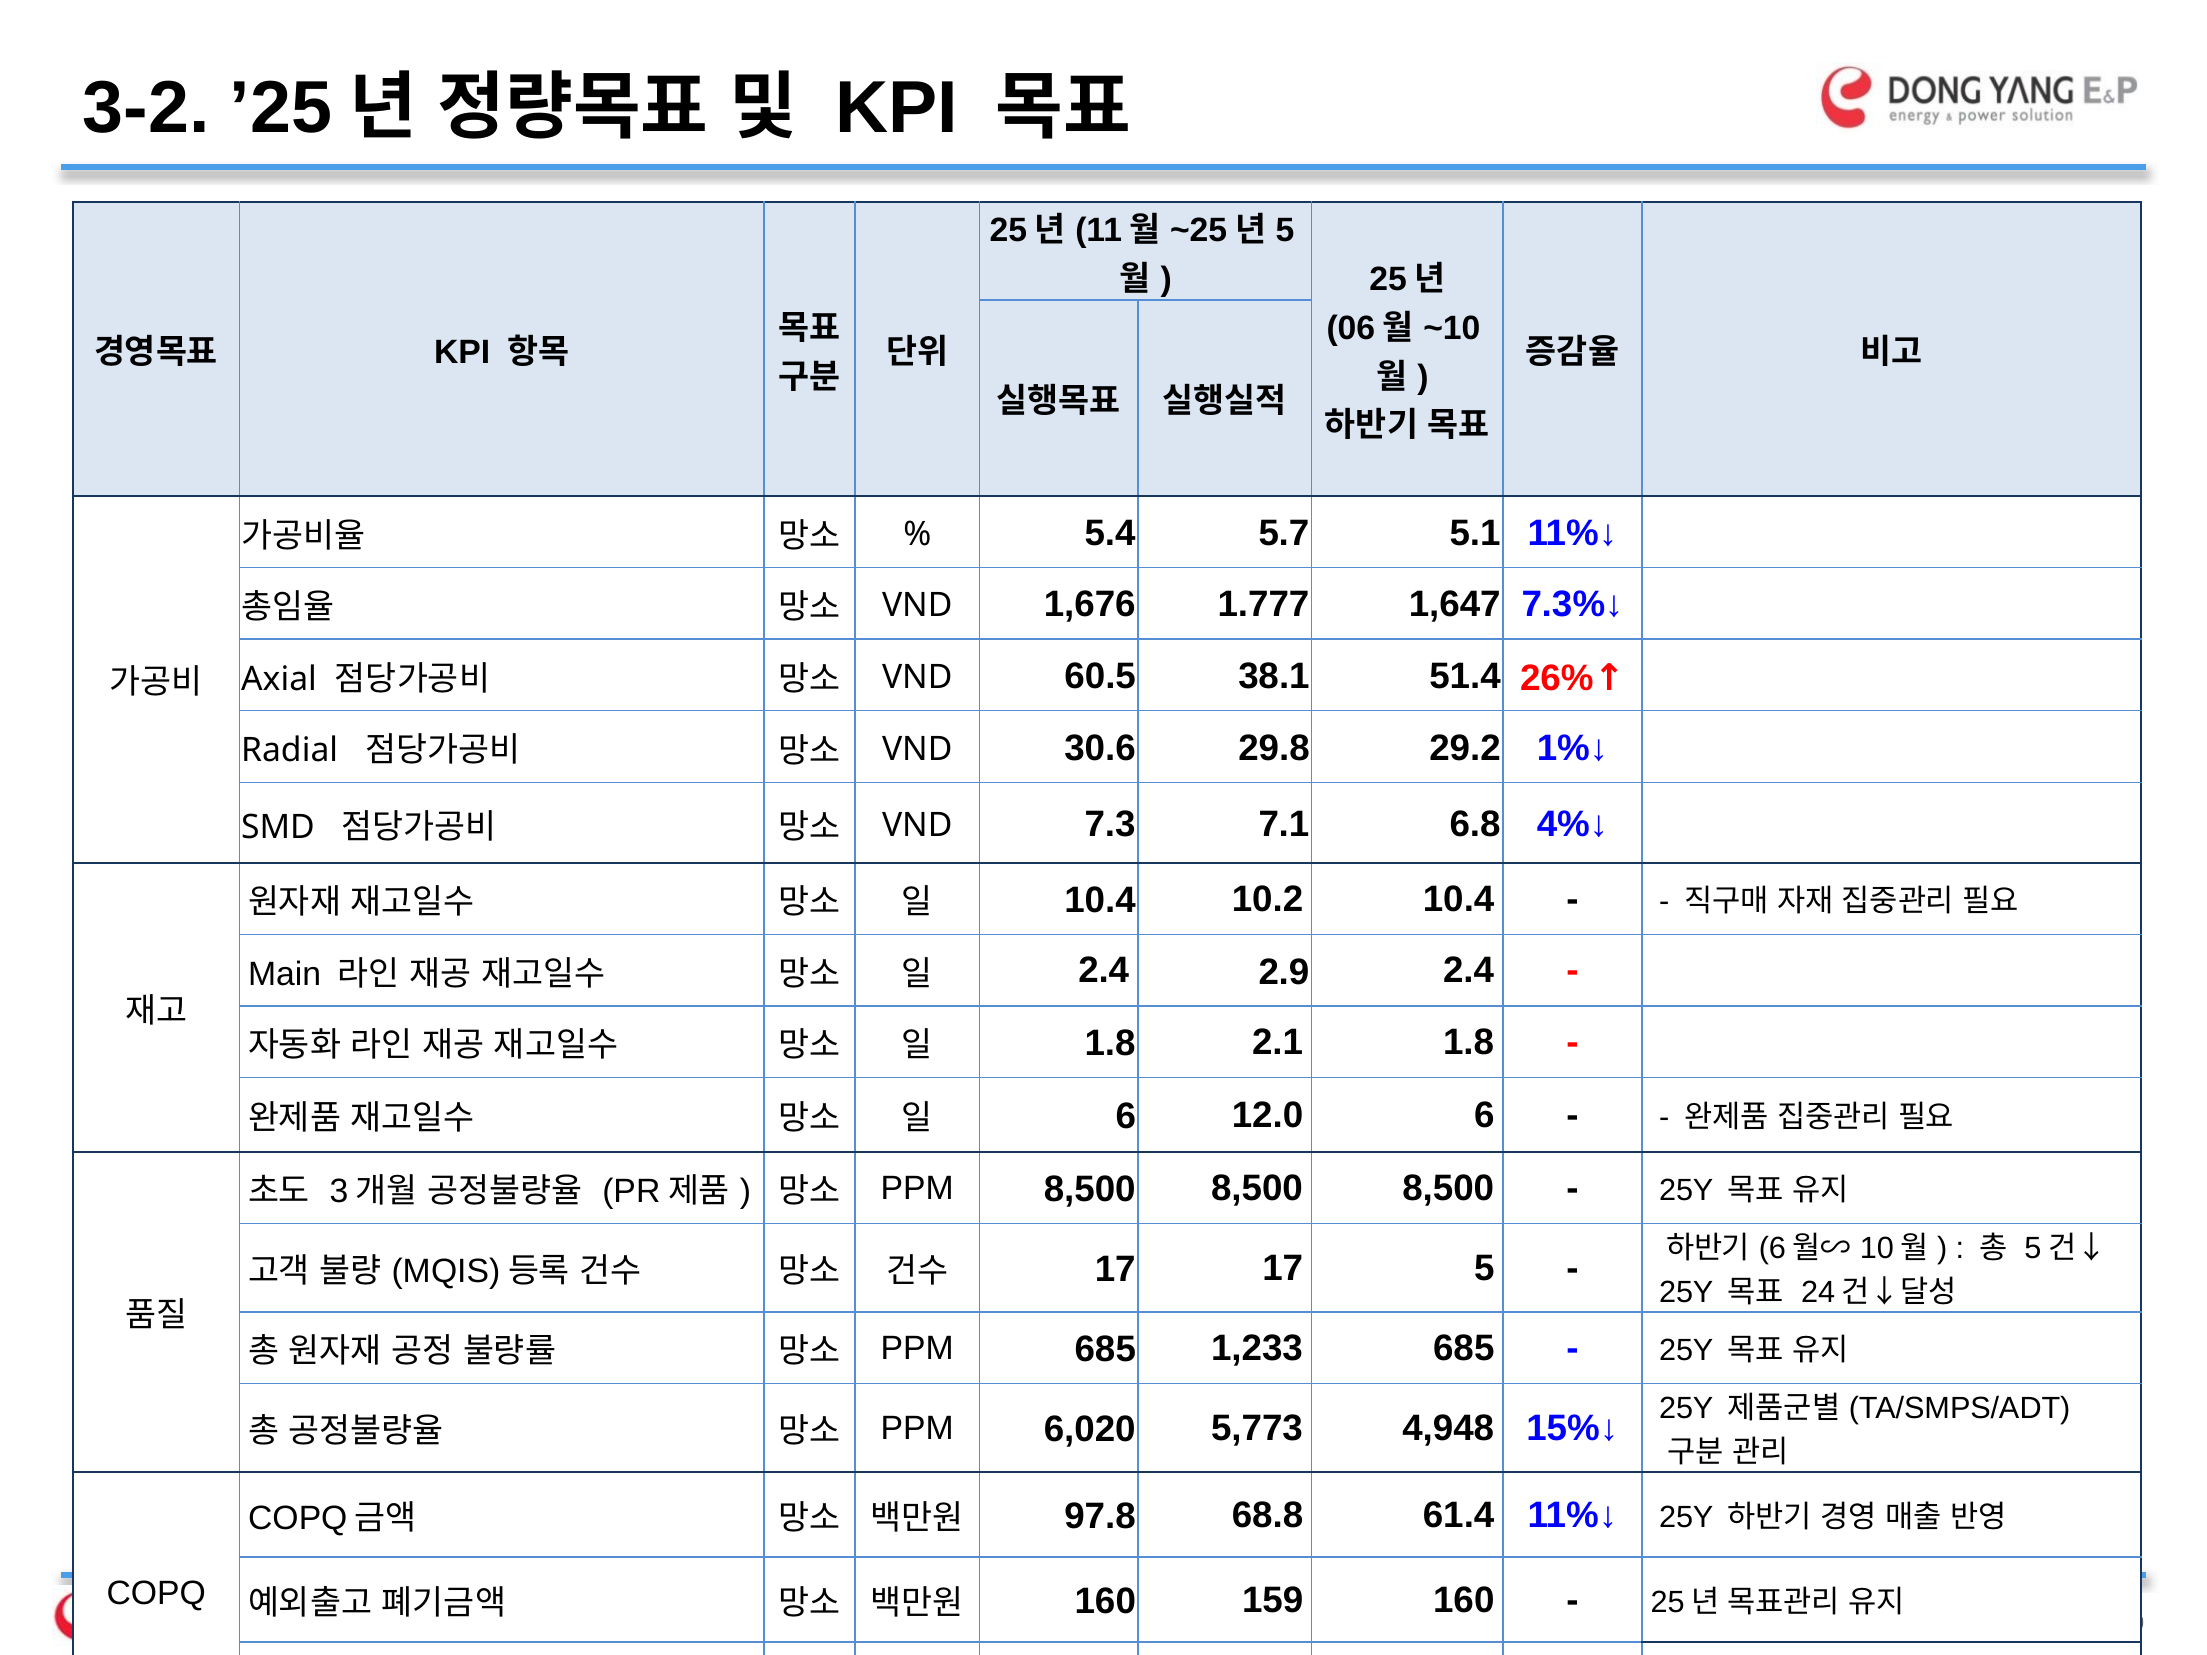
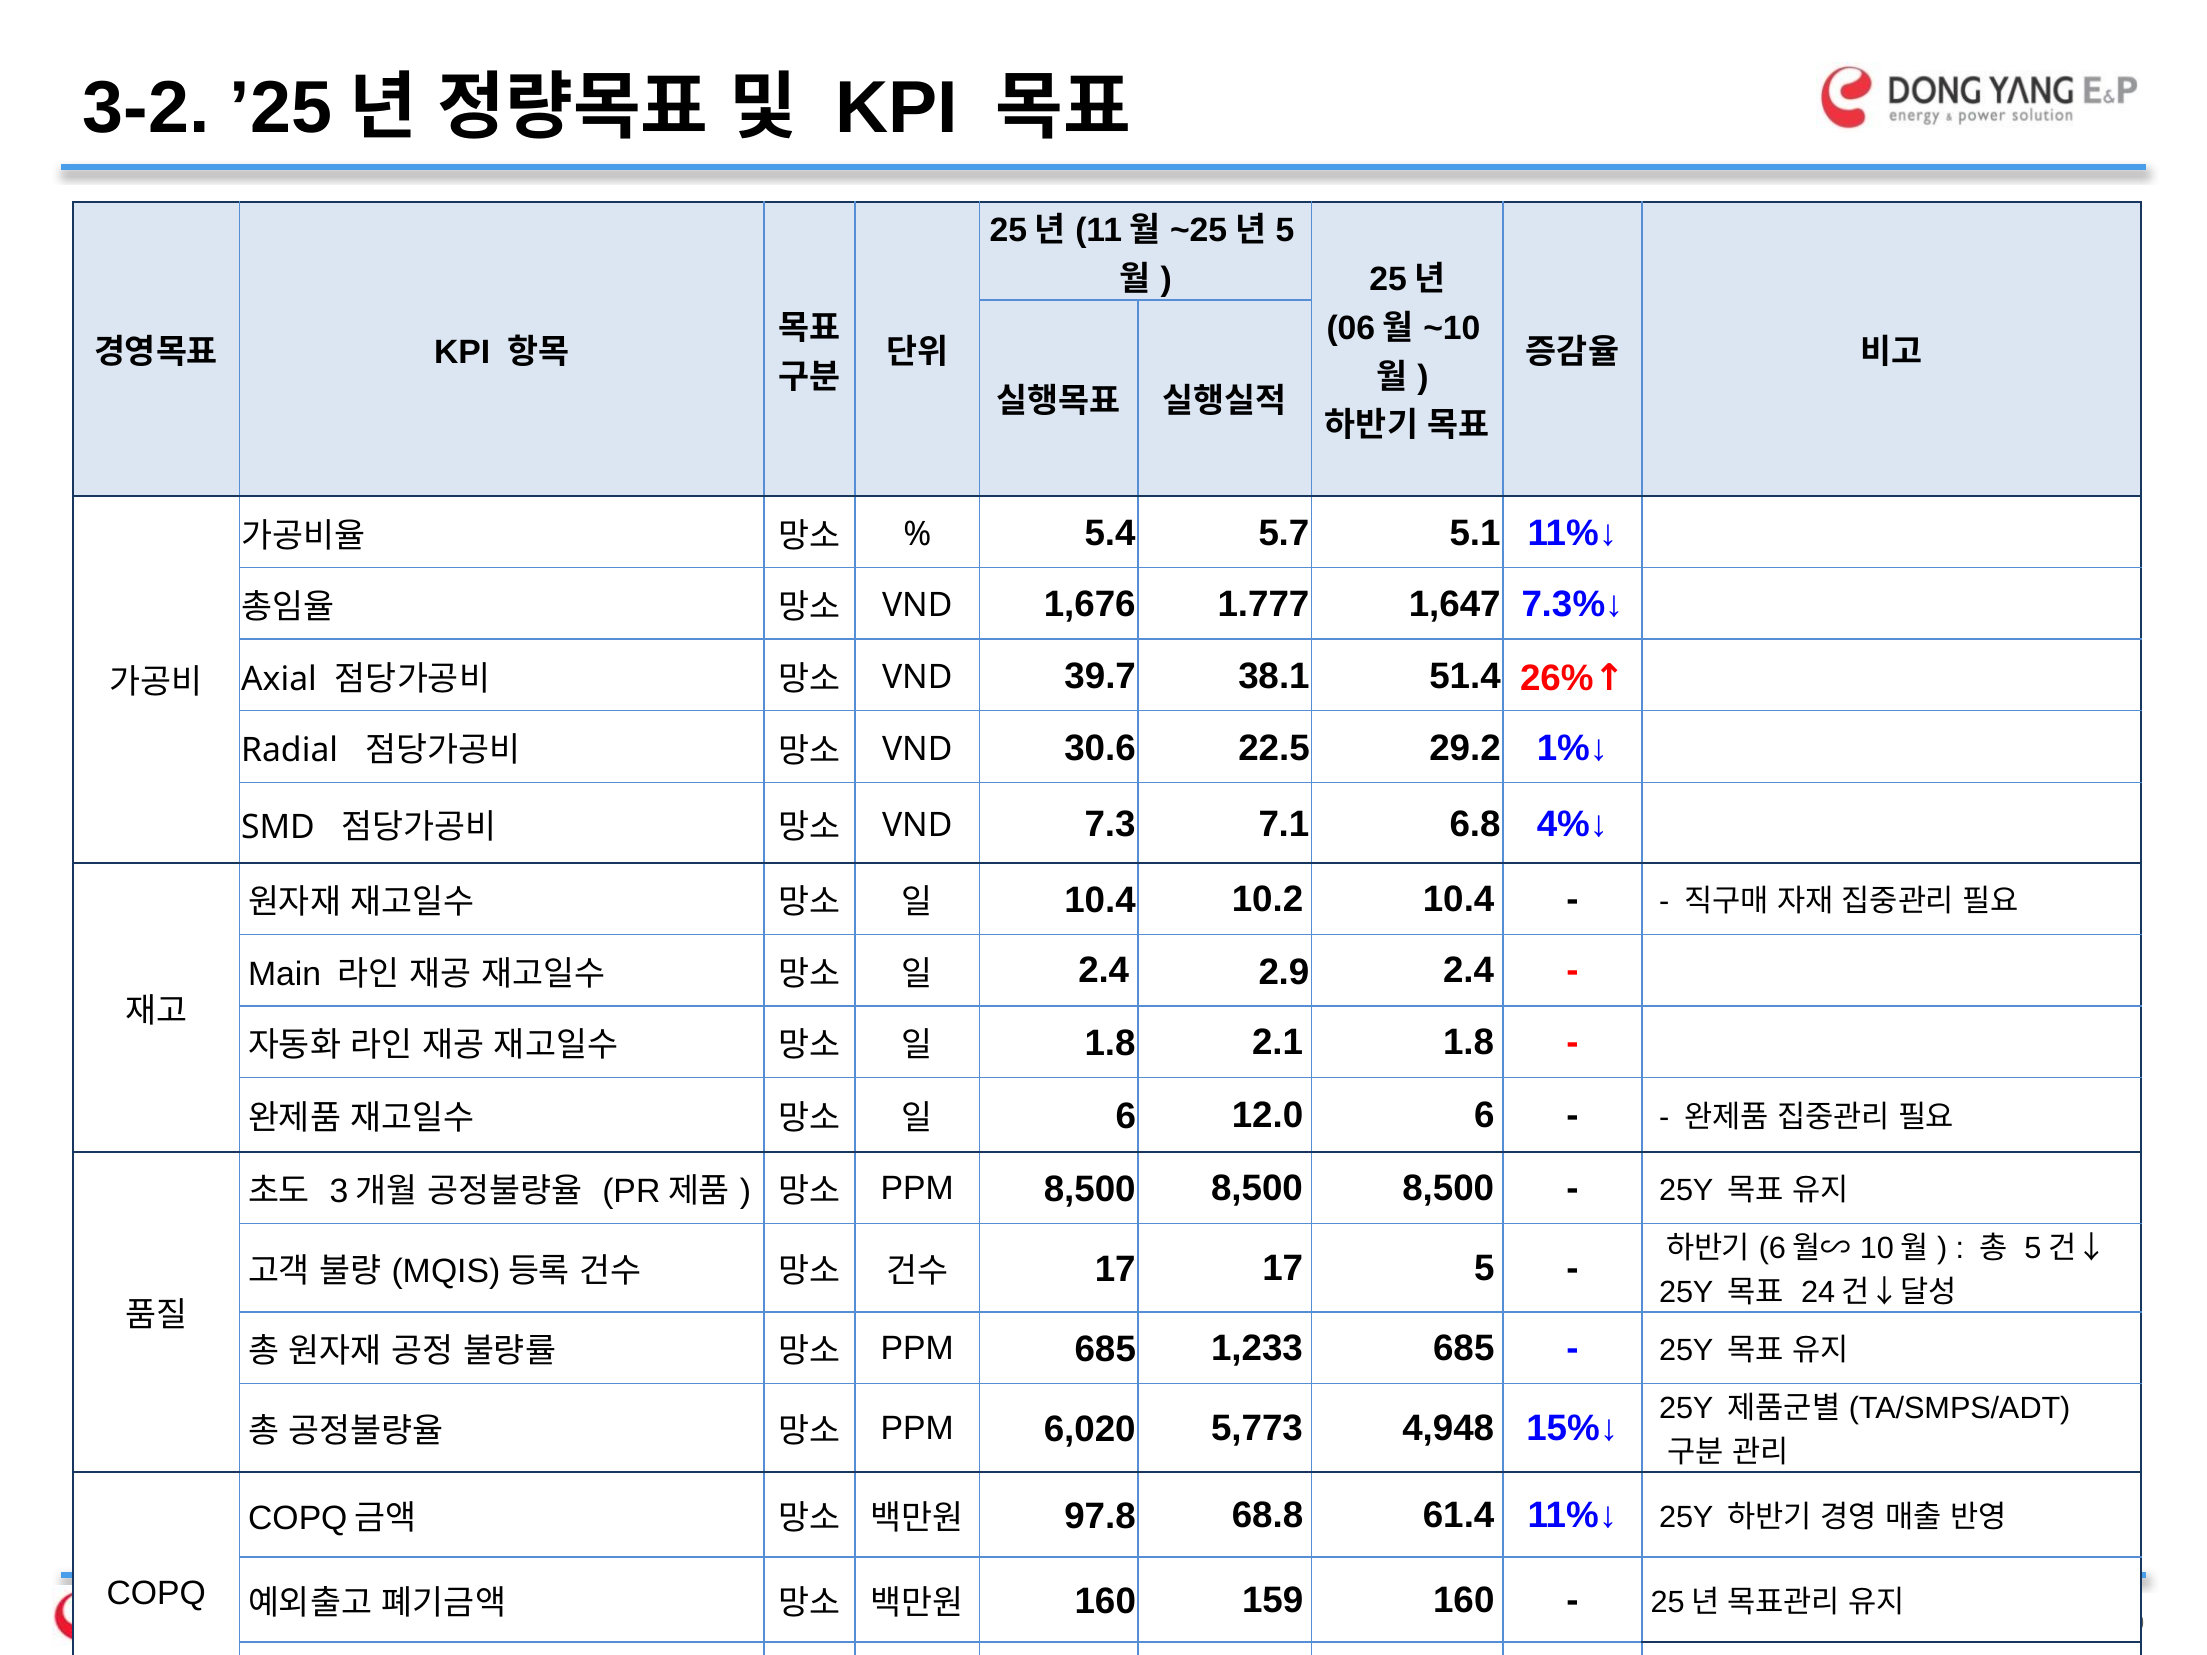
60.5: 60.5 -> 39.7
29.8: 29.8 -> 22.5
